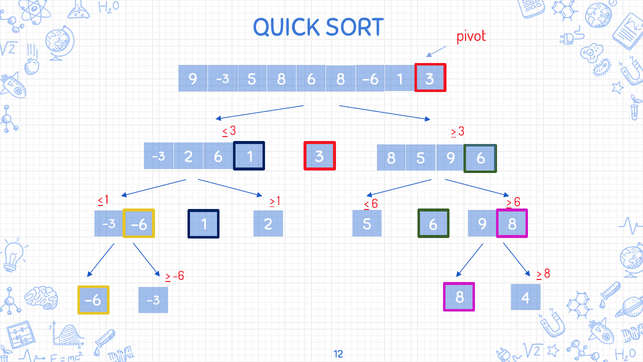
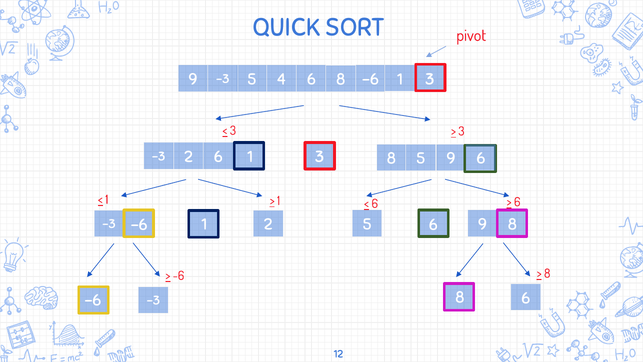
5 8: 8 -> 4
4 at (526, 298): 4 -> 6
